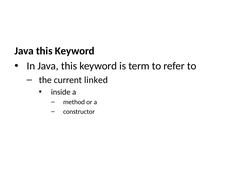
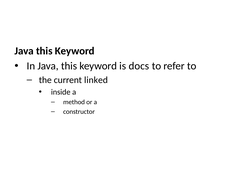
term: term -> docs
